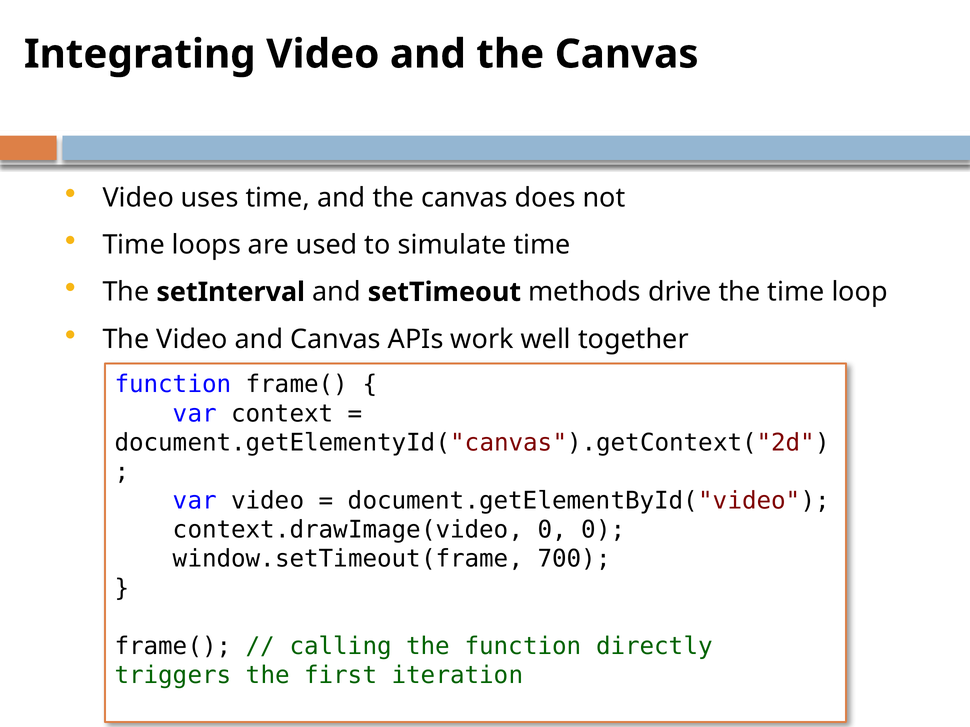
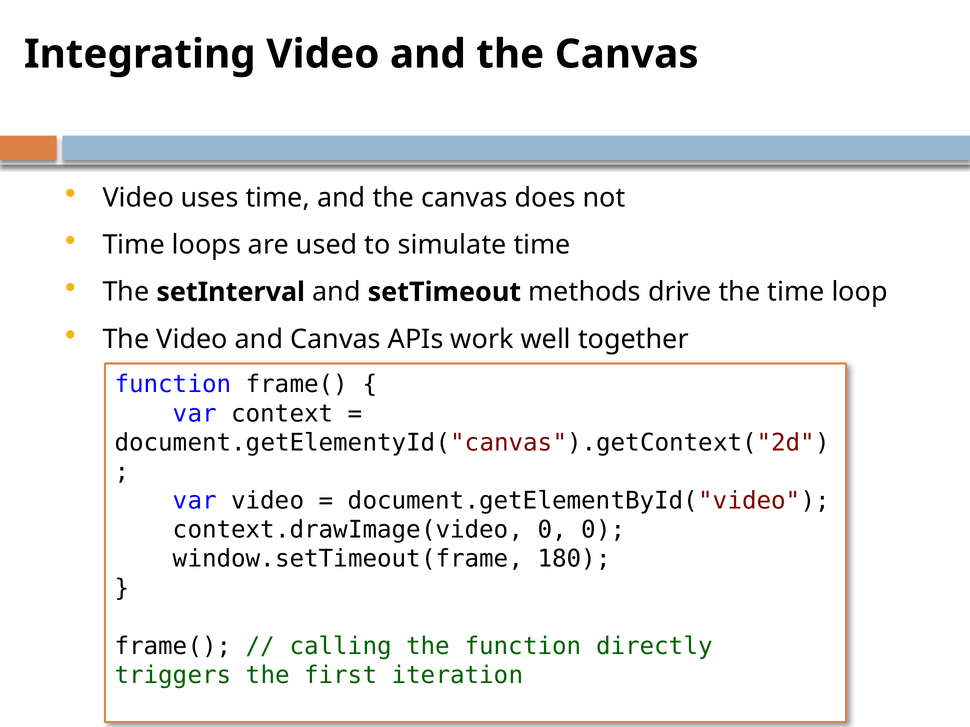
700: 700 -> 180
